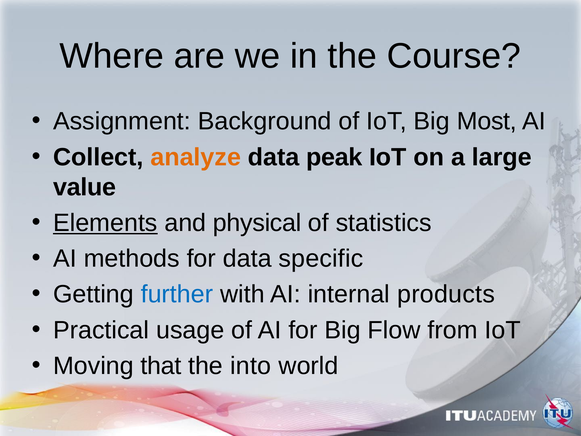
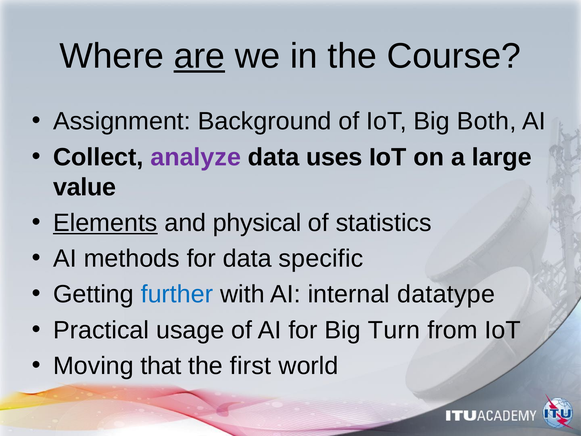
are underline: none -> present
Most: Most -> Both
analyze colour: orange -> purple
peak: peak -> uses
products: products -> datatype
Flow: Flow -> Turn
into: into -> first
